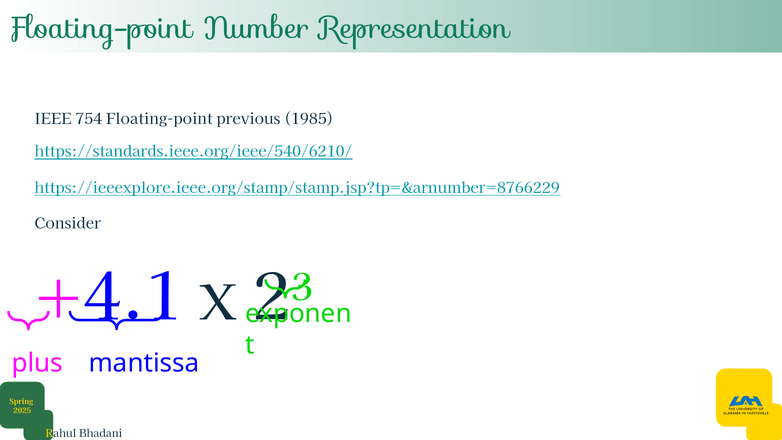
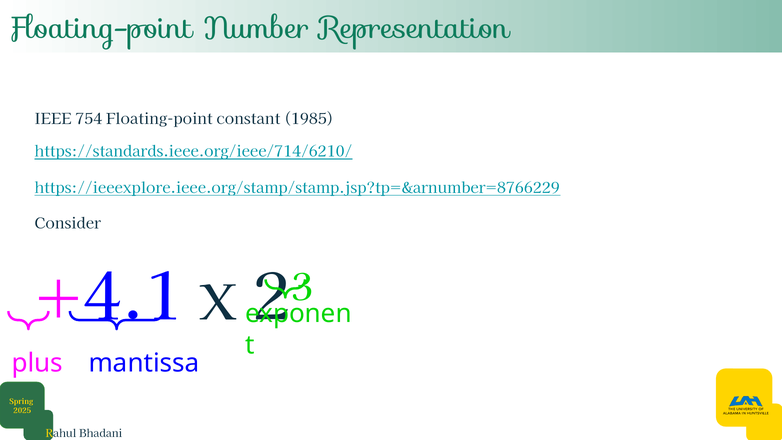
previous: previous -> constant
https://standards.ieee.org/ieee/540/6210/: https://standards.ieee.org/ieee/540/6210/ -> https://standards.ieee.org/ieee/714/6210/
